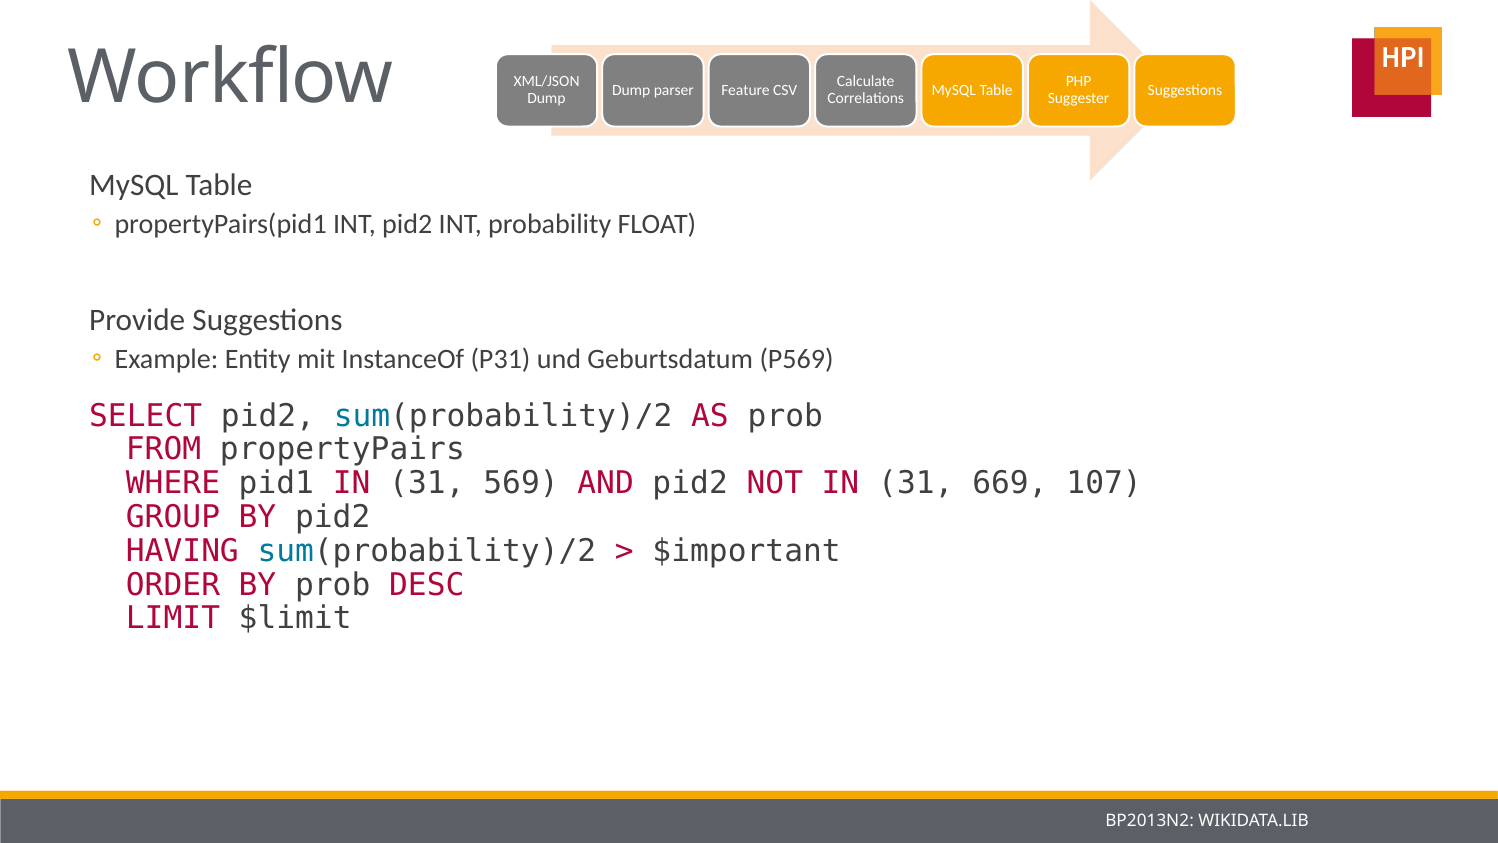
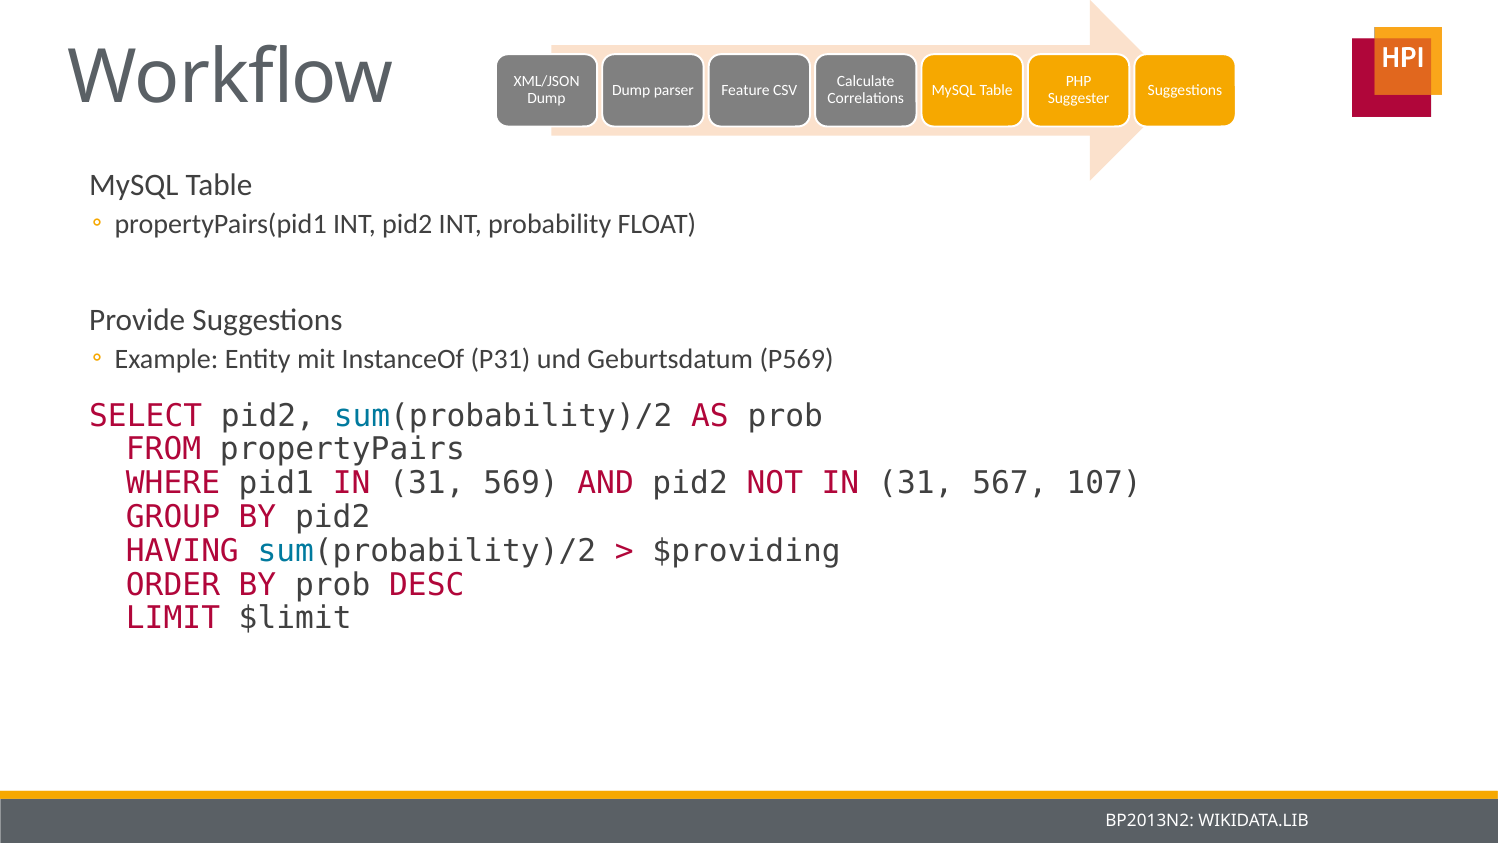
669: 669 -> 567
$important: $important -> $providing
